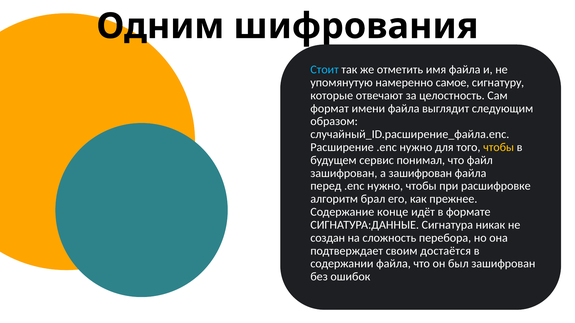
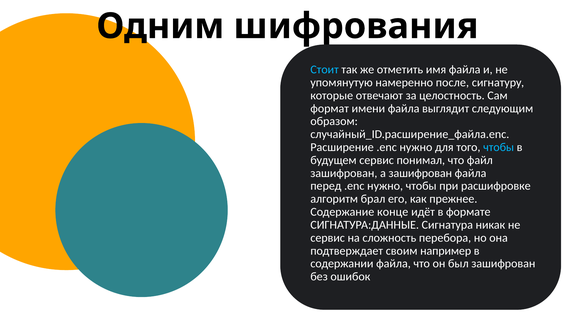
самое: самое -> после
чтобы at (499, 147) colour: yellow -> light blue
создан at (328, 238): создан -> сервис
достаётся: достаётся -> например
